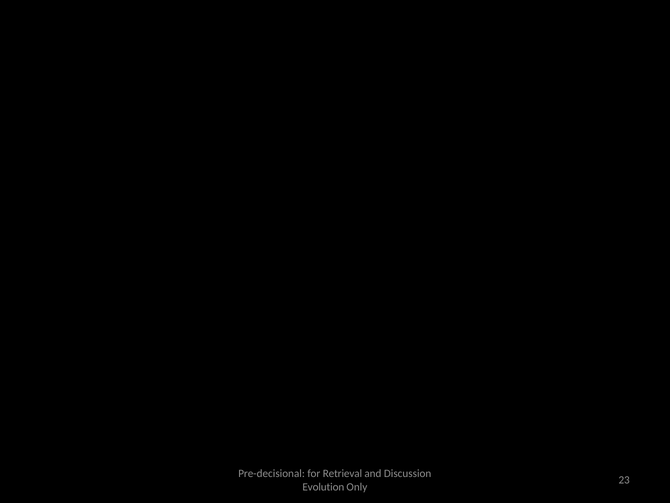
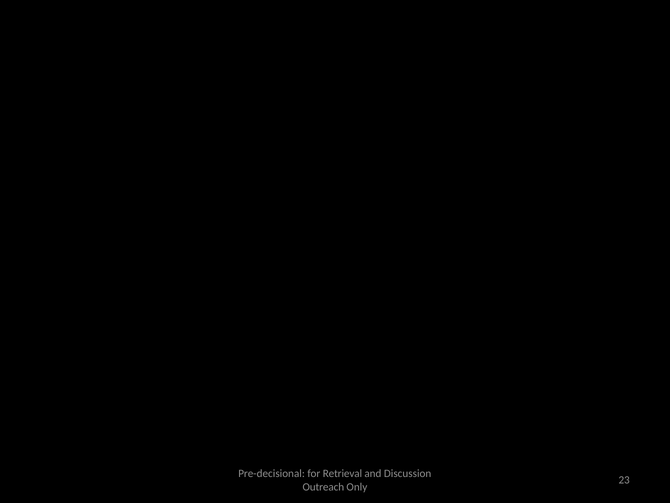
Evolution: Evolution -> Outreach
